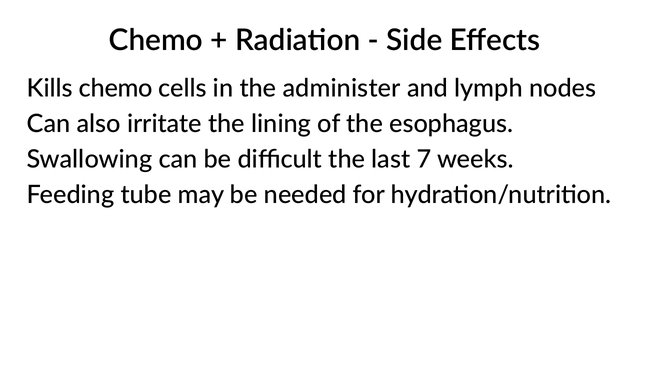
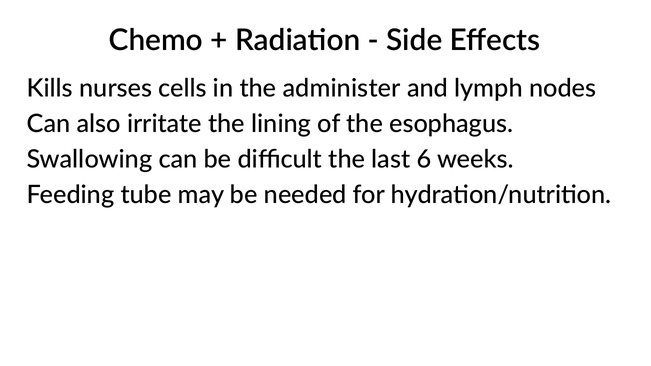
Kills chemo: chemo -> nurses
7: 7 -> 6
